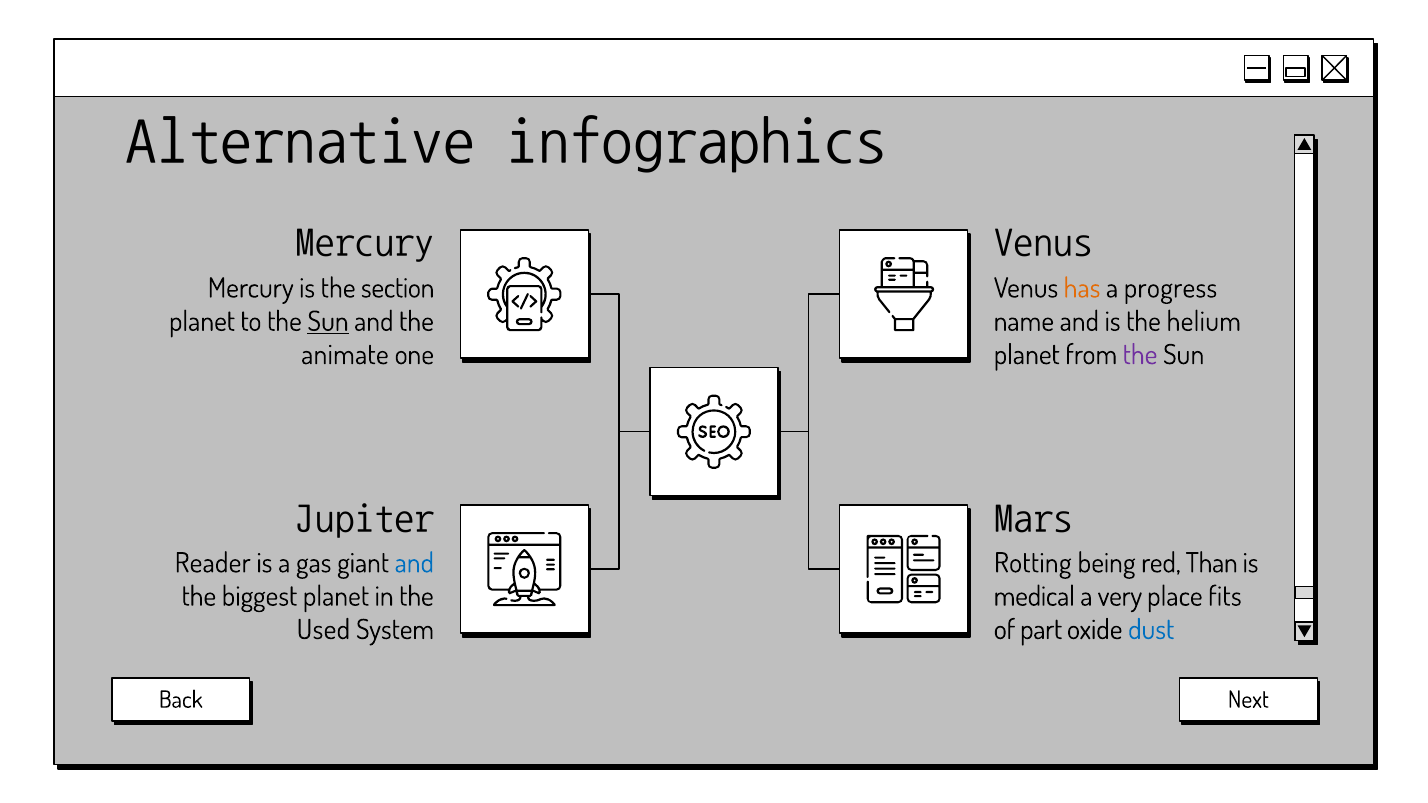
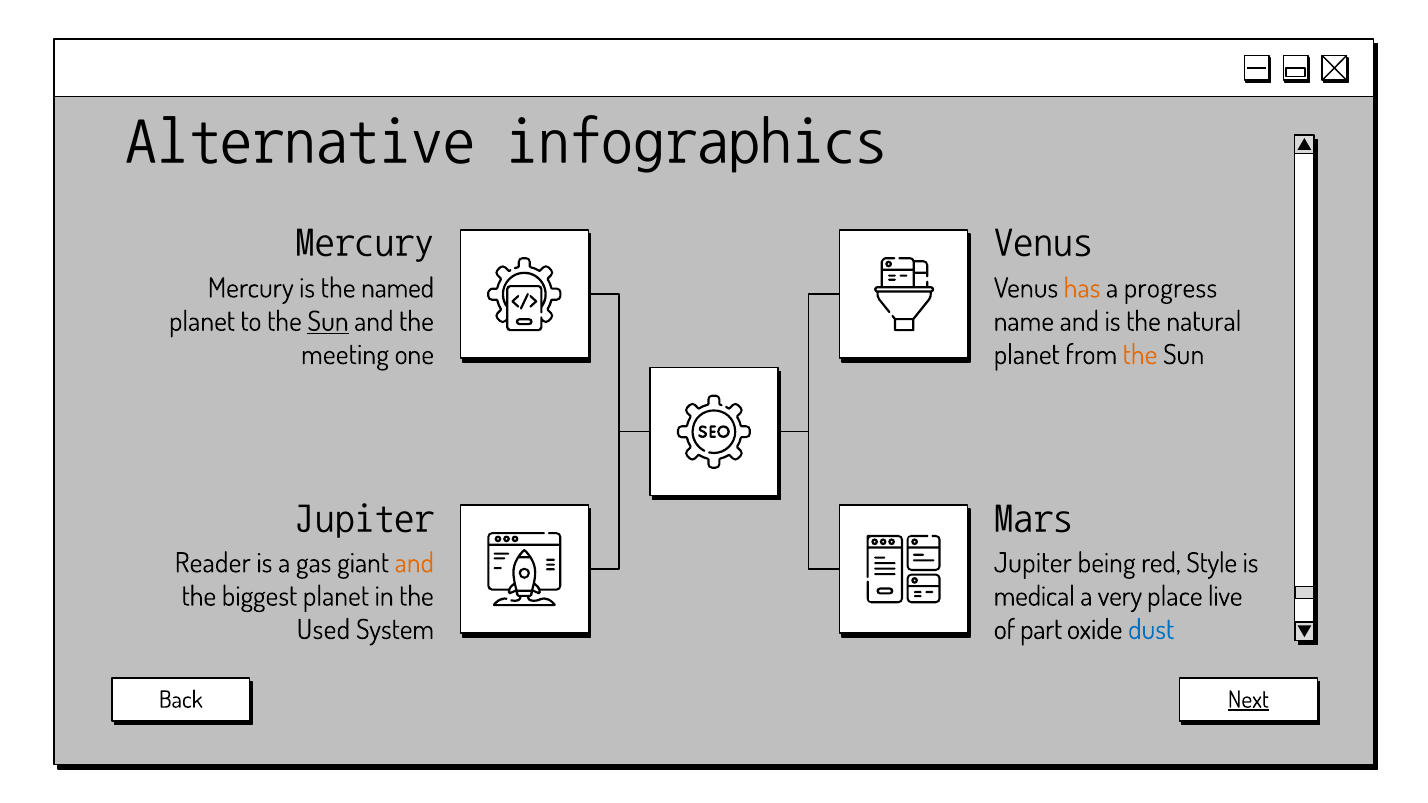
section: section -> named
helium: helium -> natural
animate: animate -> meeting
the at (1140, 355) colour: purple -> orange
and at (414, 563) colour: blue -> orange
Rotting at (1033, 563): Rotting -> Jupiter
Than: Than -> Style
fits: fits -> live
Next underline: none -> present
